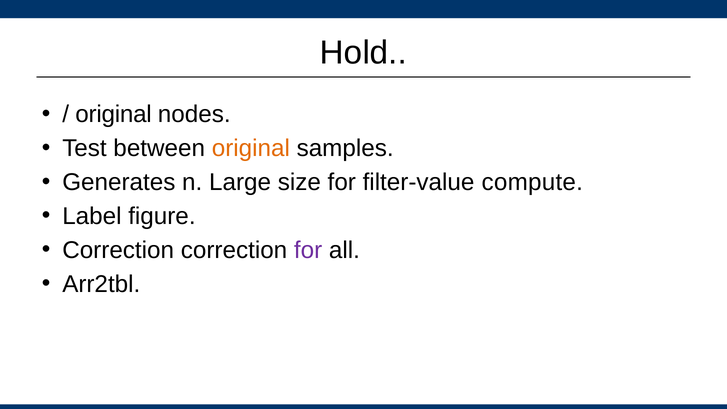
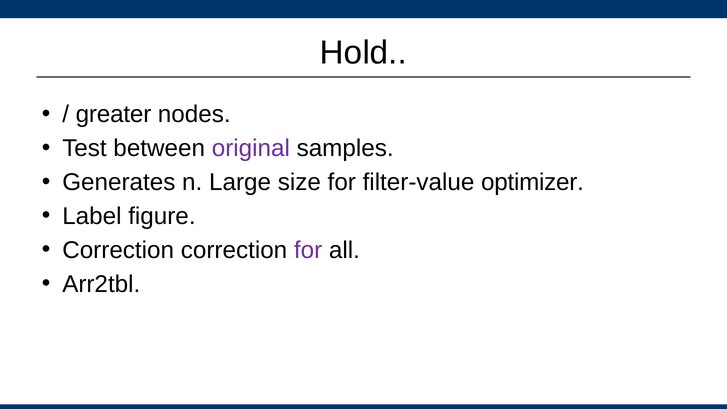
original at (114, 114): original -> greater
original at (251, 148) colour: orange -> purple
compute: compute -> optimizer
